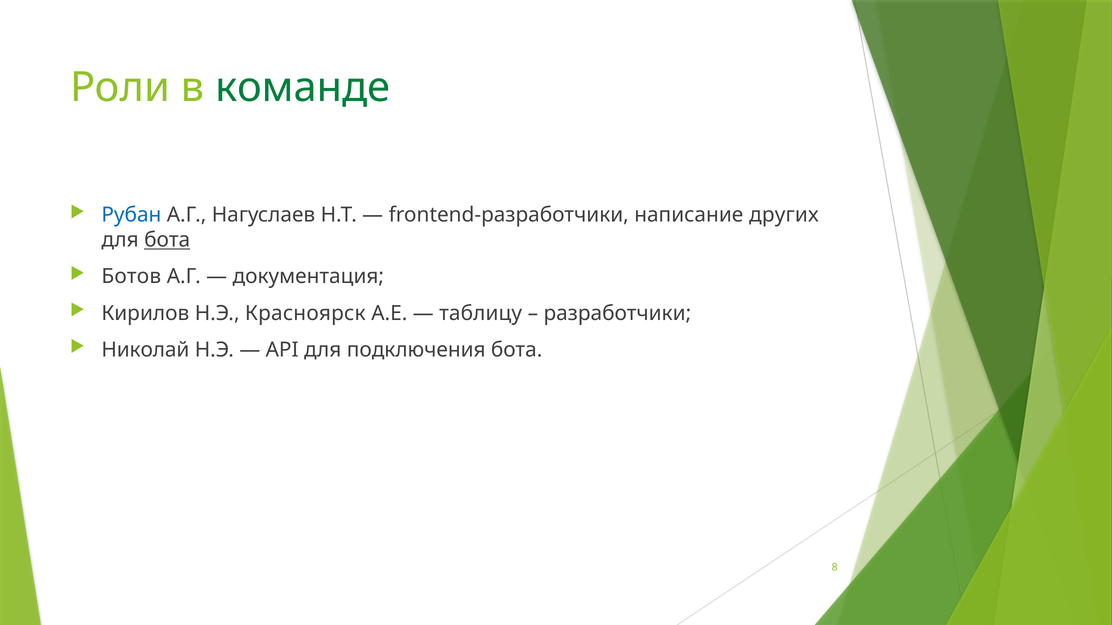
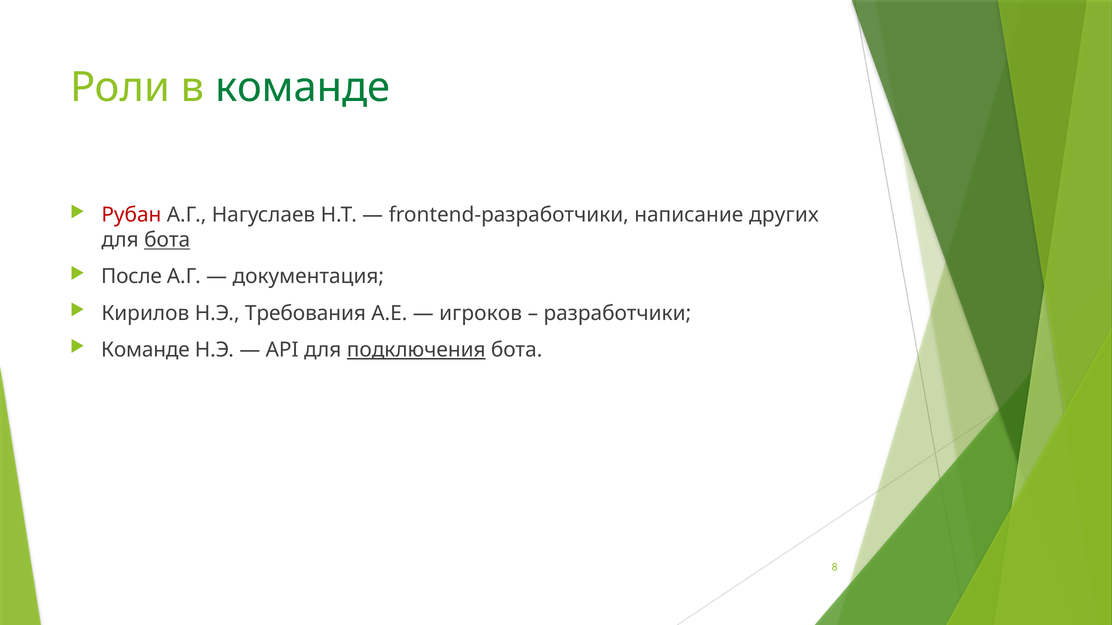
Рубан colour: blue -> red
Ботов: Ботов -> После
Красноярск: Красноярск -> Требования
таблицу: таблицу -> игроков
Николай at (145, 350): Николай -> Команде
подключения underline: none -> present
